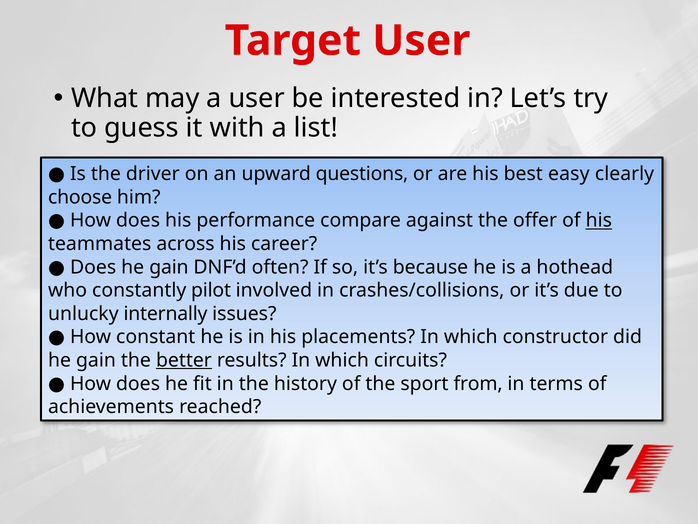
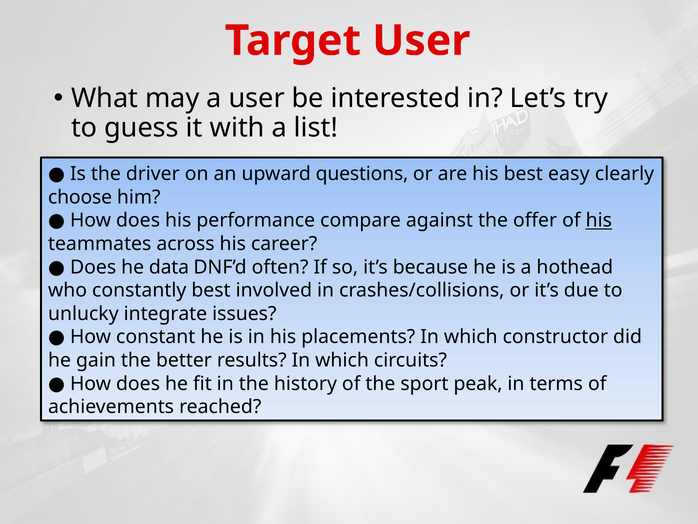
Does he gain: gain -> data
constantly pilot: pilot -> best
internally: internally -> integrate
better underline: present -> none
from: from -> peak
